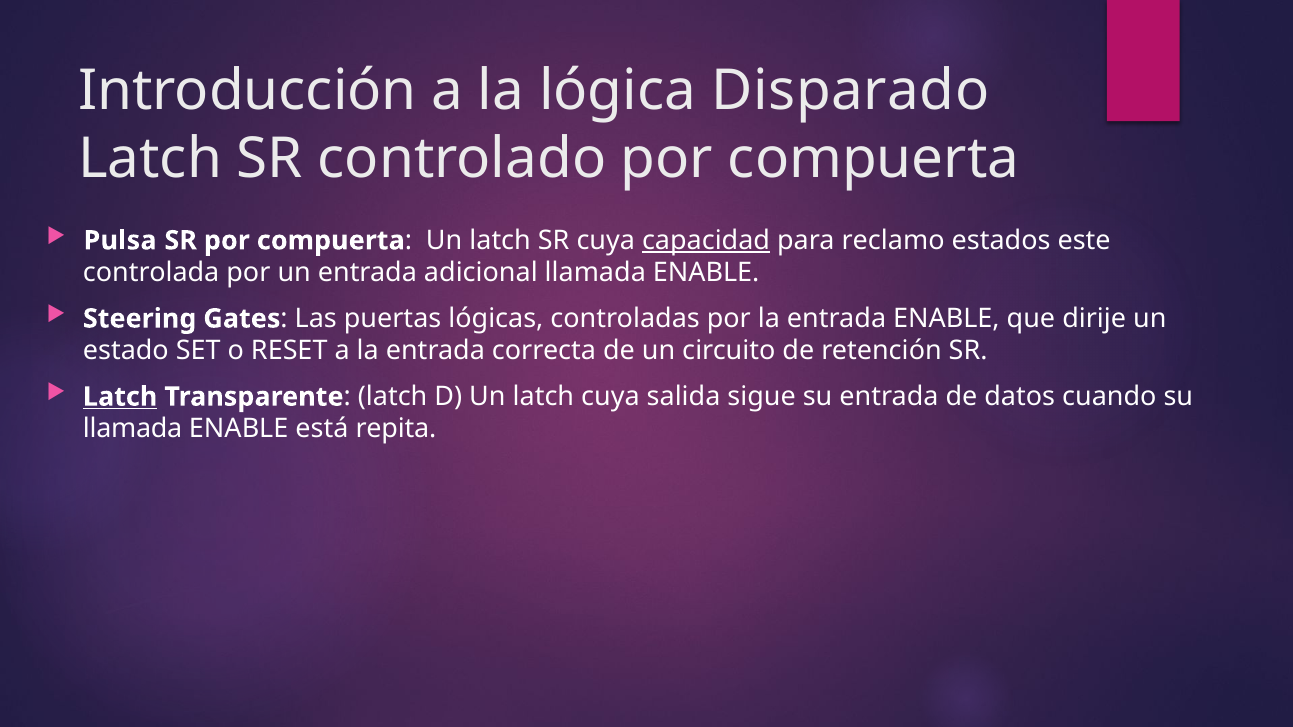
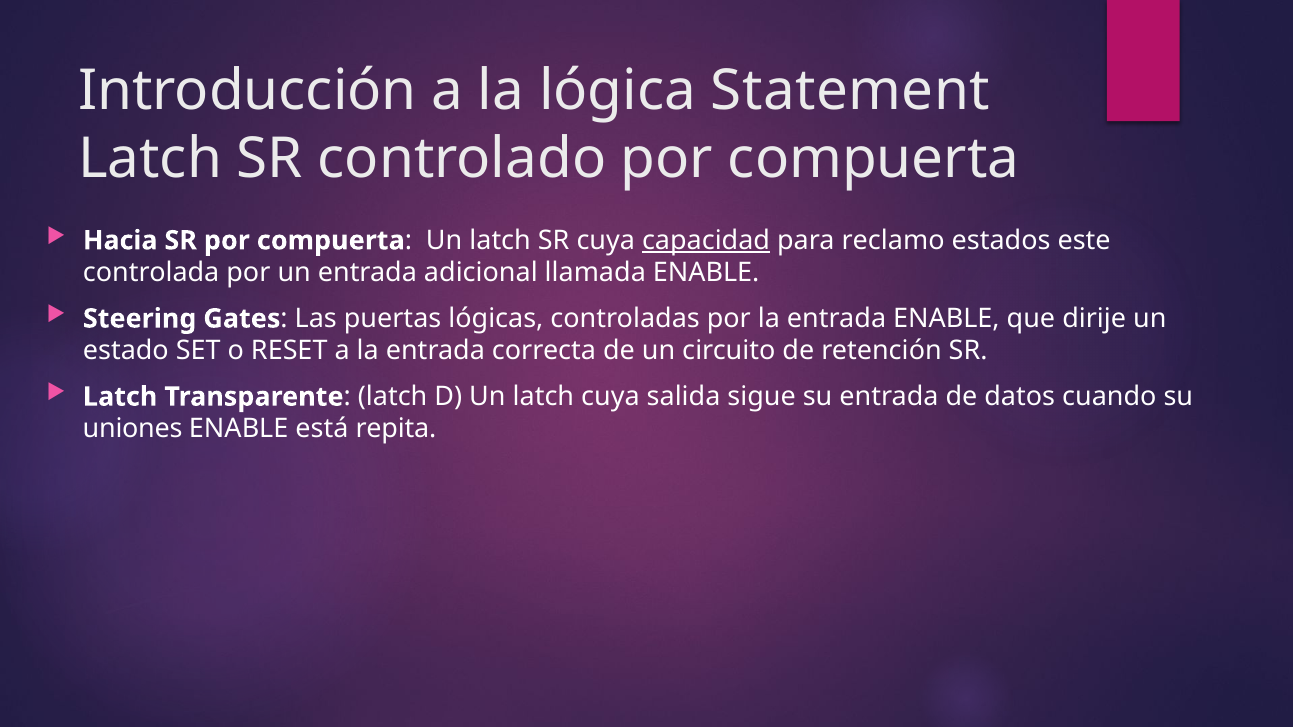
Disparado: Disparado -> Statement
Pulsa: Pulsa -> Hacia
Latch at (120, 397) underline: present -> none
llamada at (133, 429): llamada -> uniones
